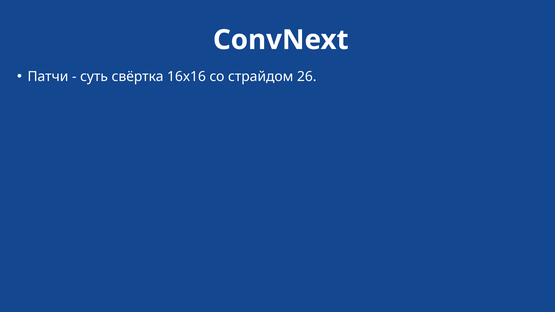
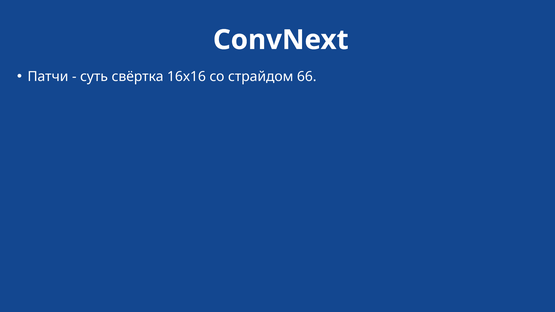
26: 26 -> 66
